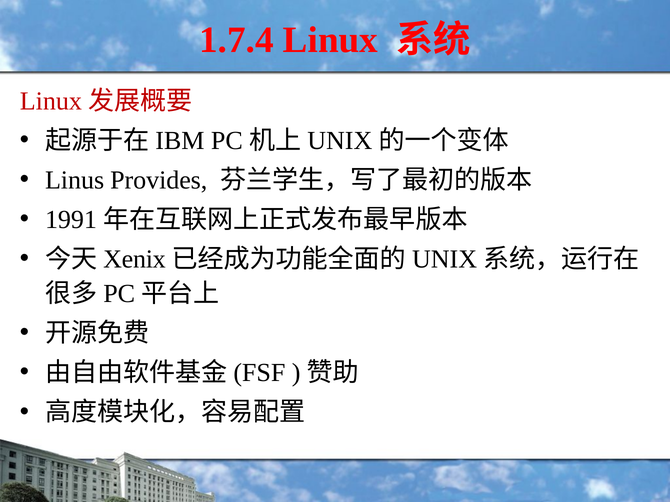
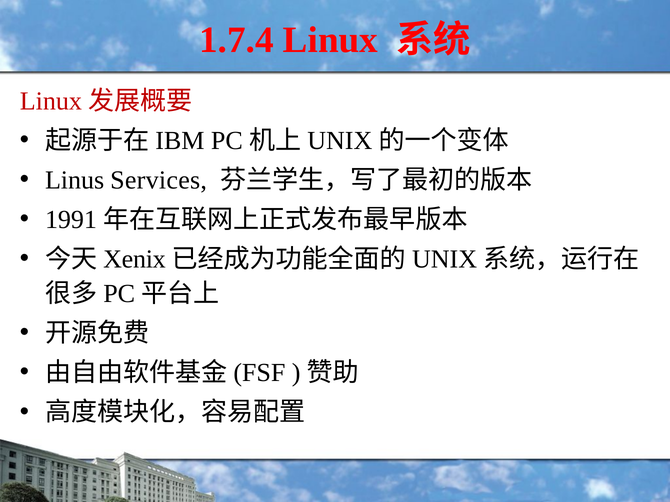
Provides: Provides -> Services
